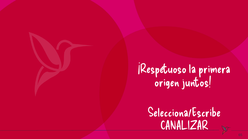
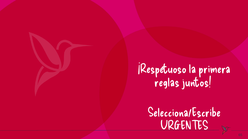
origen: origen -> reglas
CANALIZAR: CANALIZAR -> URGENTES
